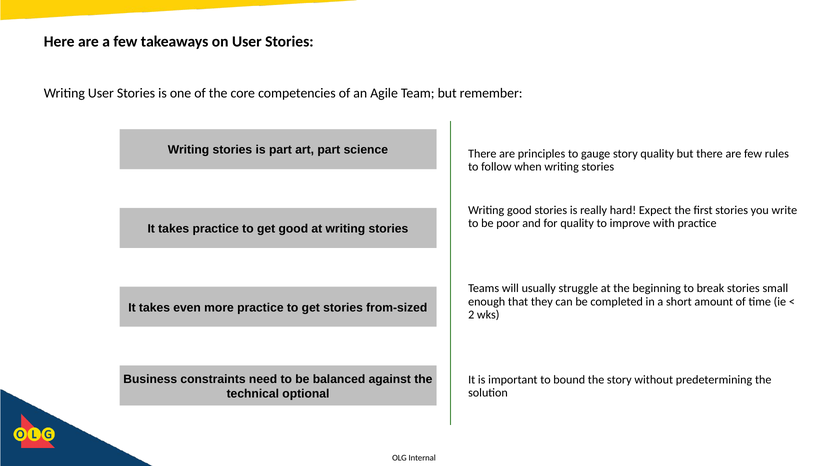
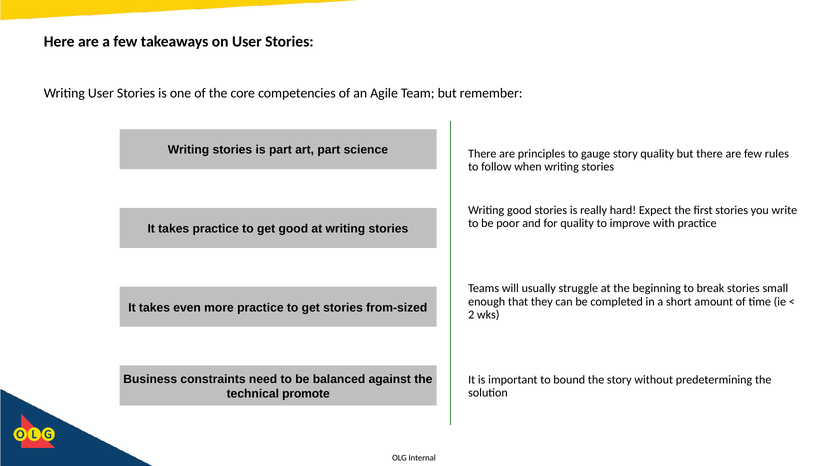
optional: optional -> promote
